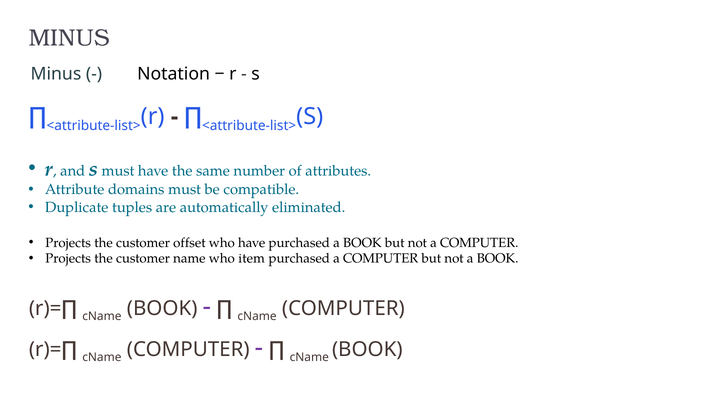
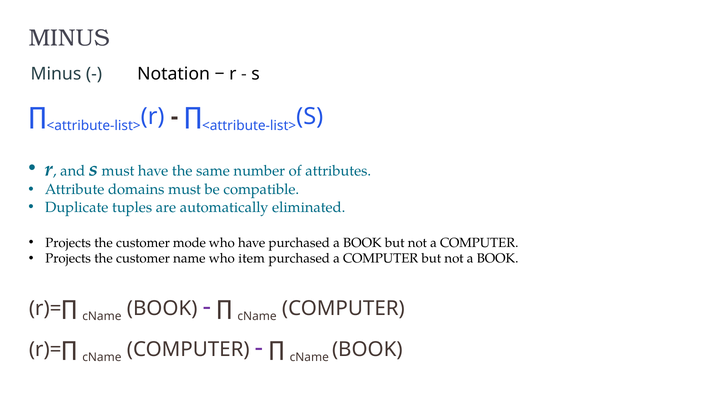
offset: offset -> mode
